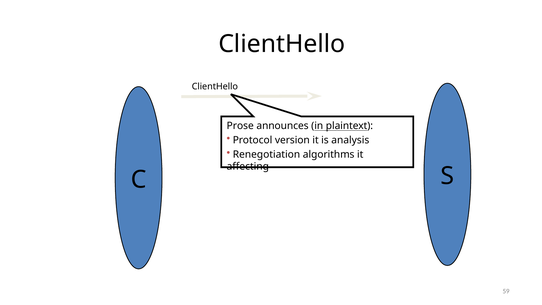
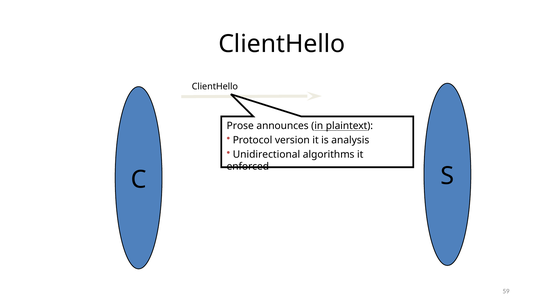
Renegotiation: Renegotiation -> Unidirectional
affecting: affecting -> enforced
